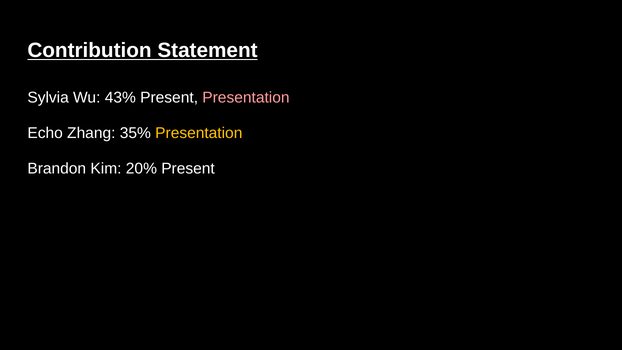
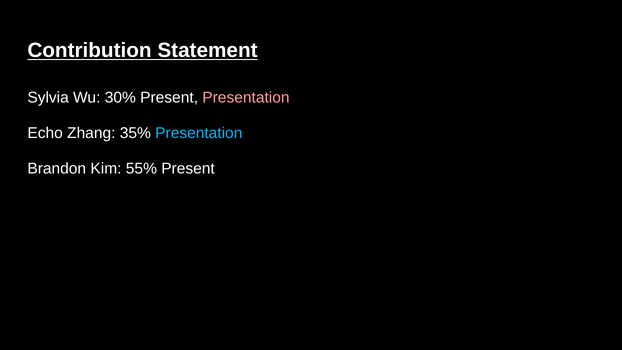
43%: 43% -> 30%
Presentation at (199, 133) colour: yellow -> light blue
20%: 20% -> 55%
